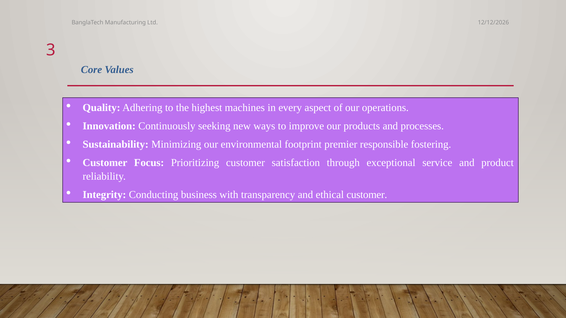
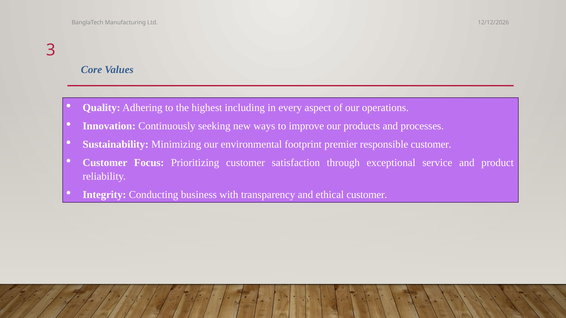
machines: machines -> including
responsible fostering: fostering -> customer
